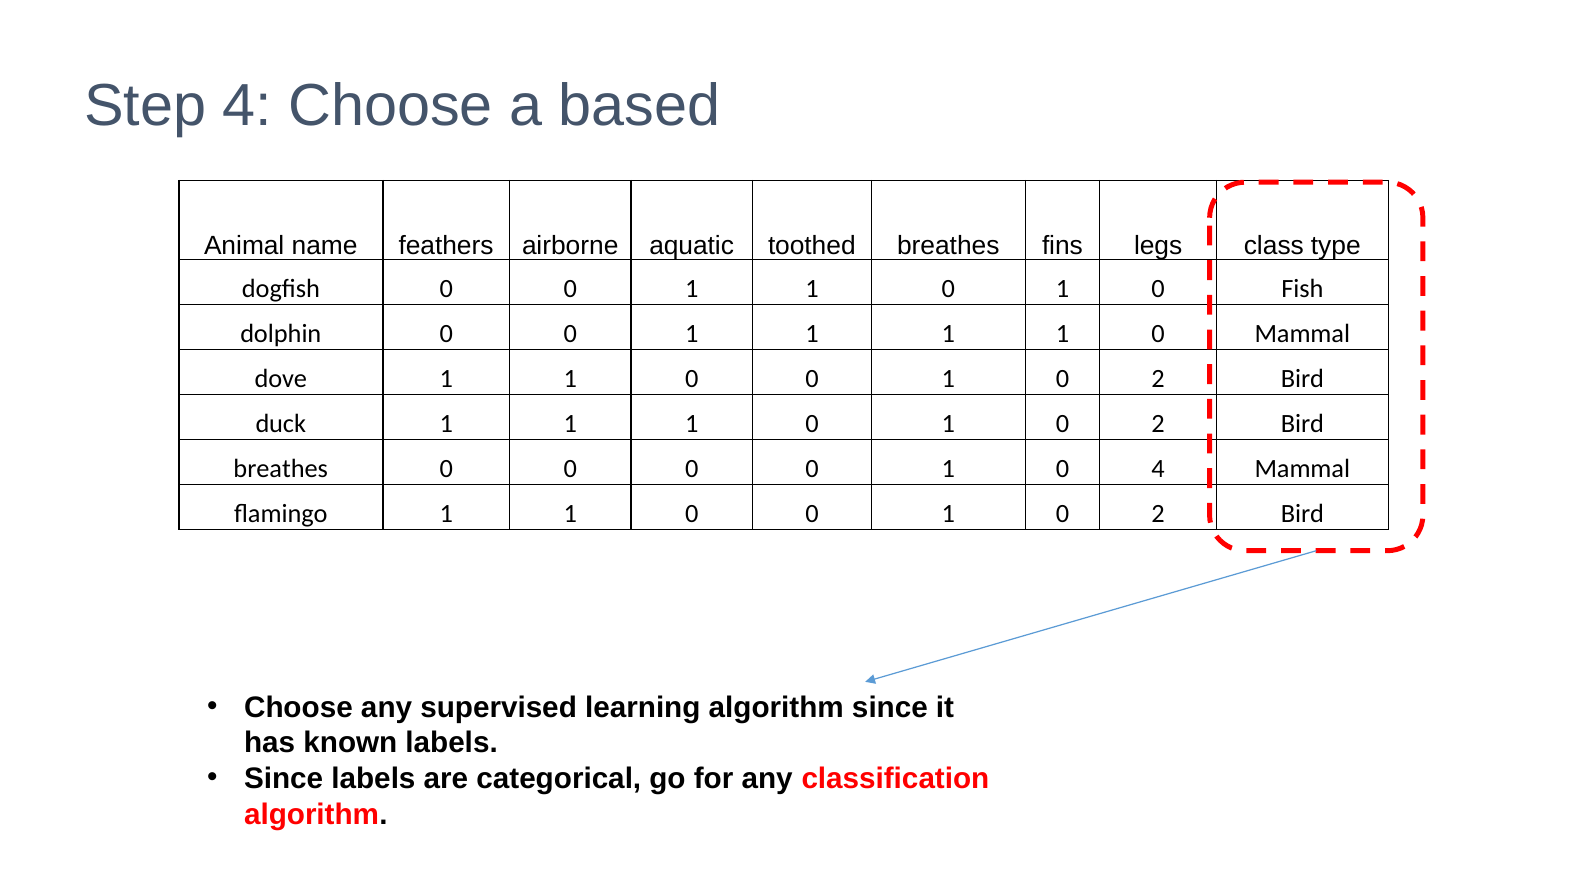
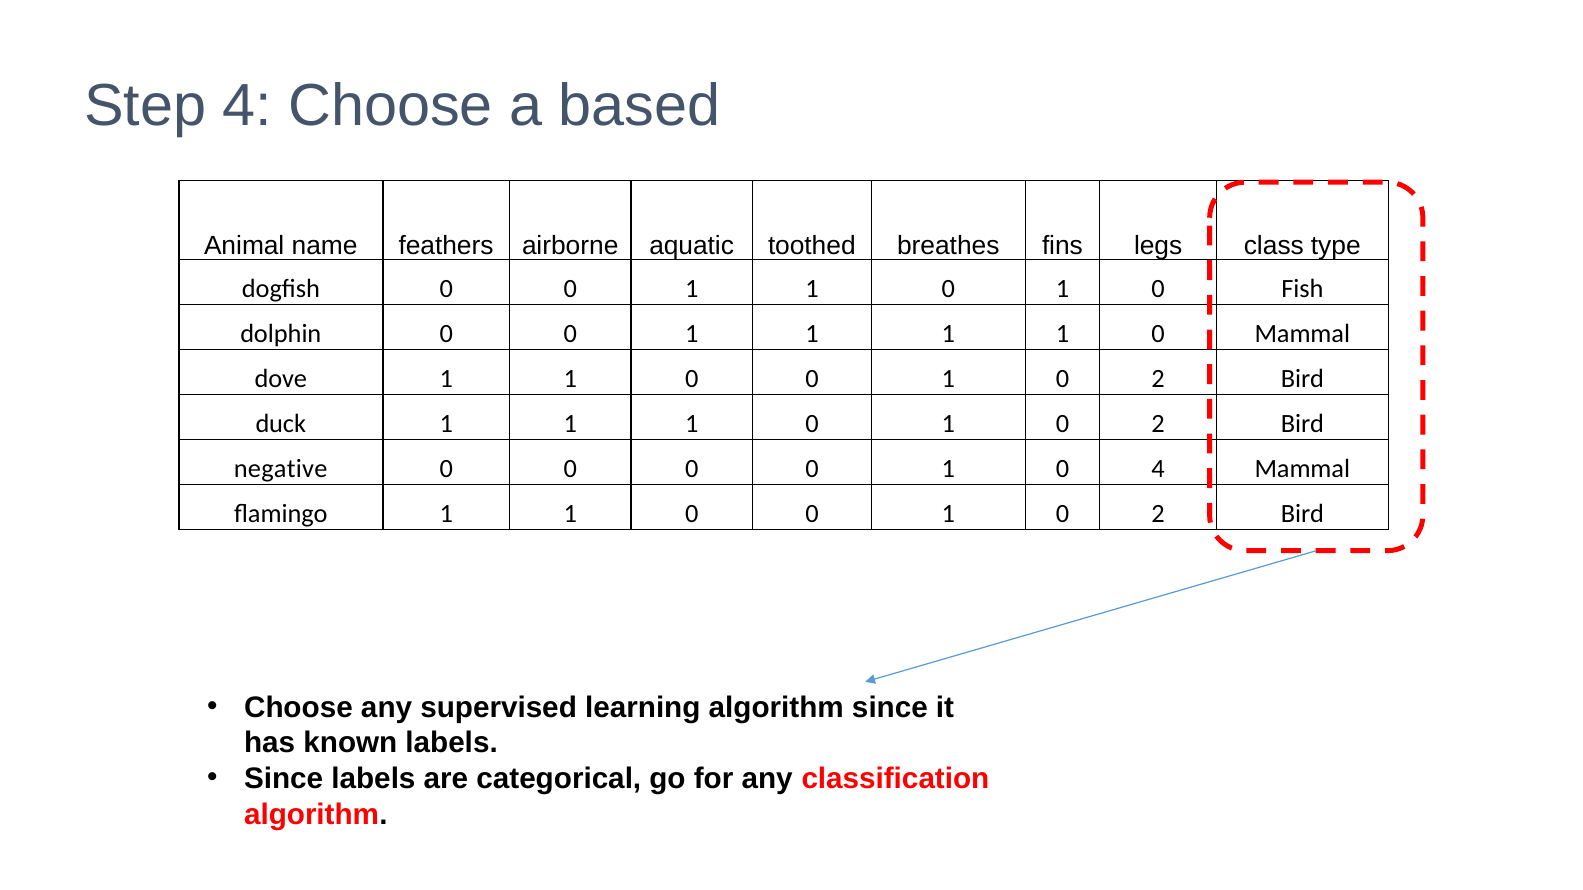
breathes at (281, 469): breathes -> negative
